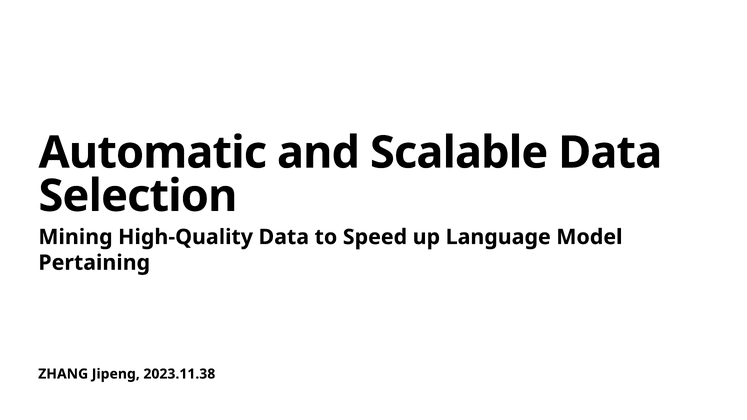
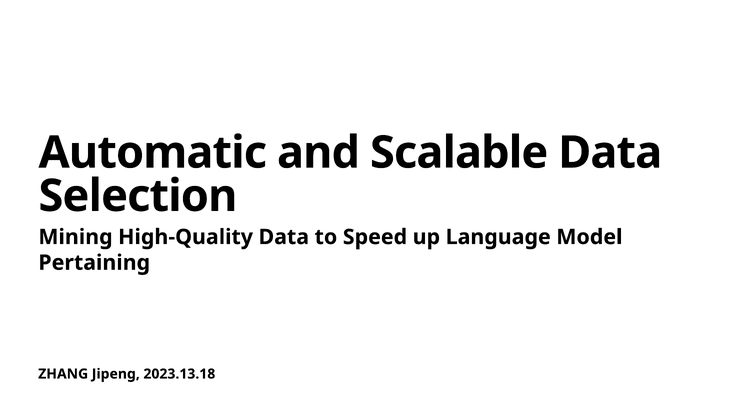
2023.11.38: 2023.11.38 -> 2023.13.18
